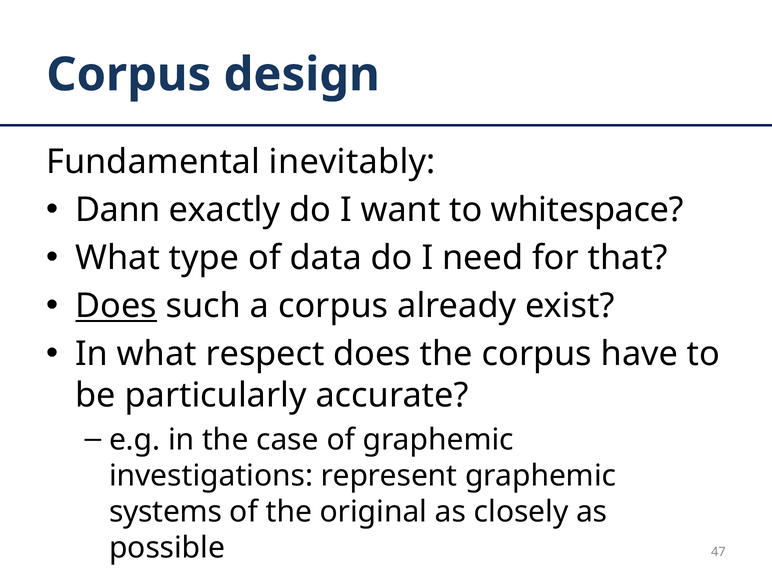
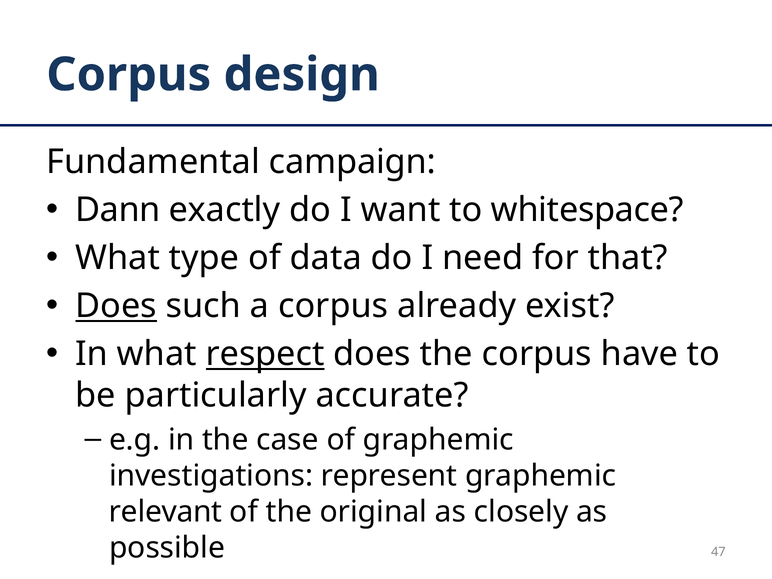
inevitably: inevitably -> campaign
respect underline: none -> present
systems: systems -> relevant
